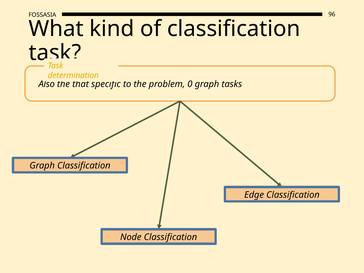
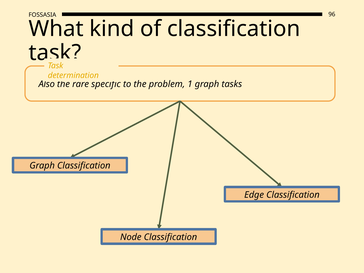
that: that -> rare
0: 0 -> 1
